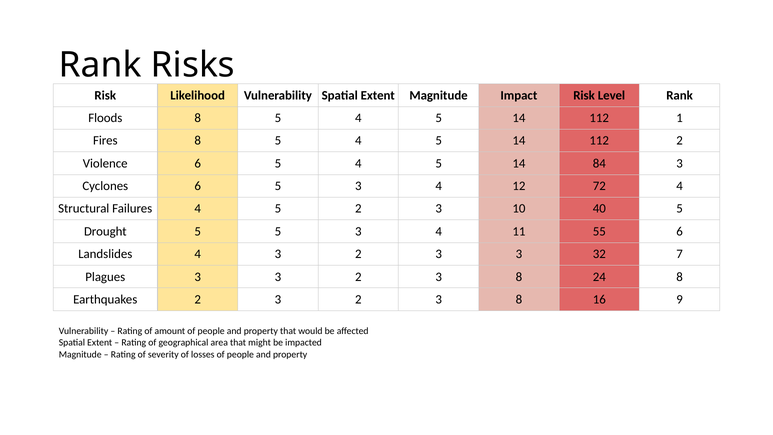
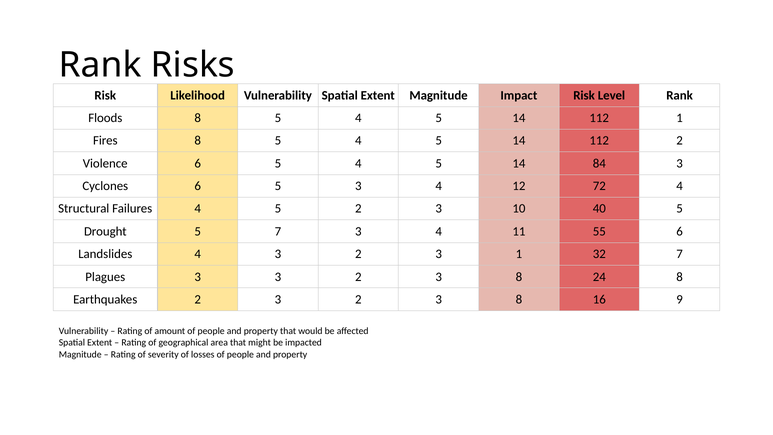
5 5: 5 -> 7
2 3 3: 3 -> 1
